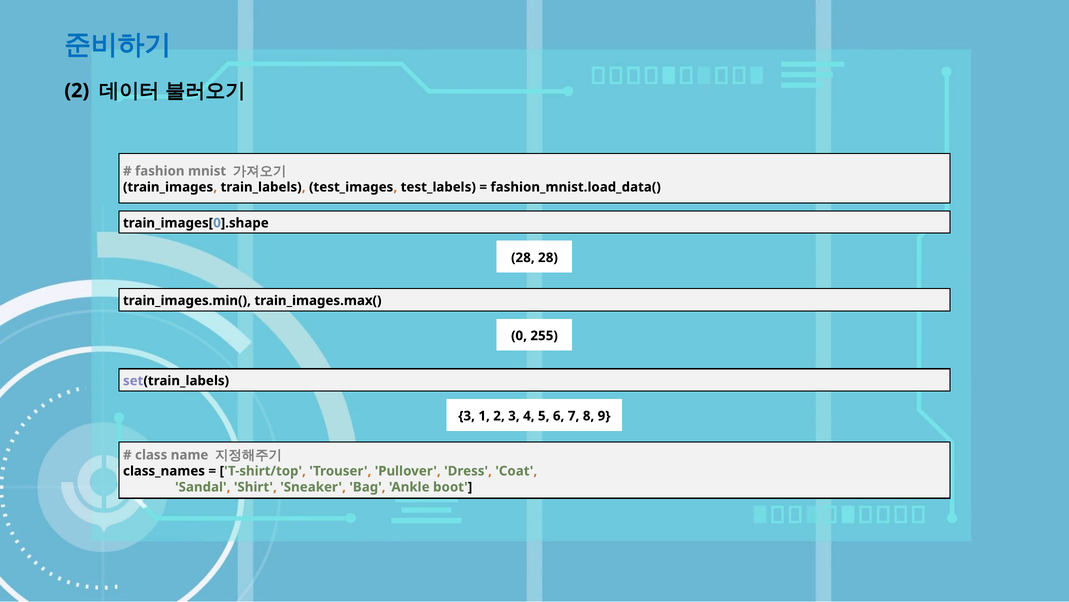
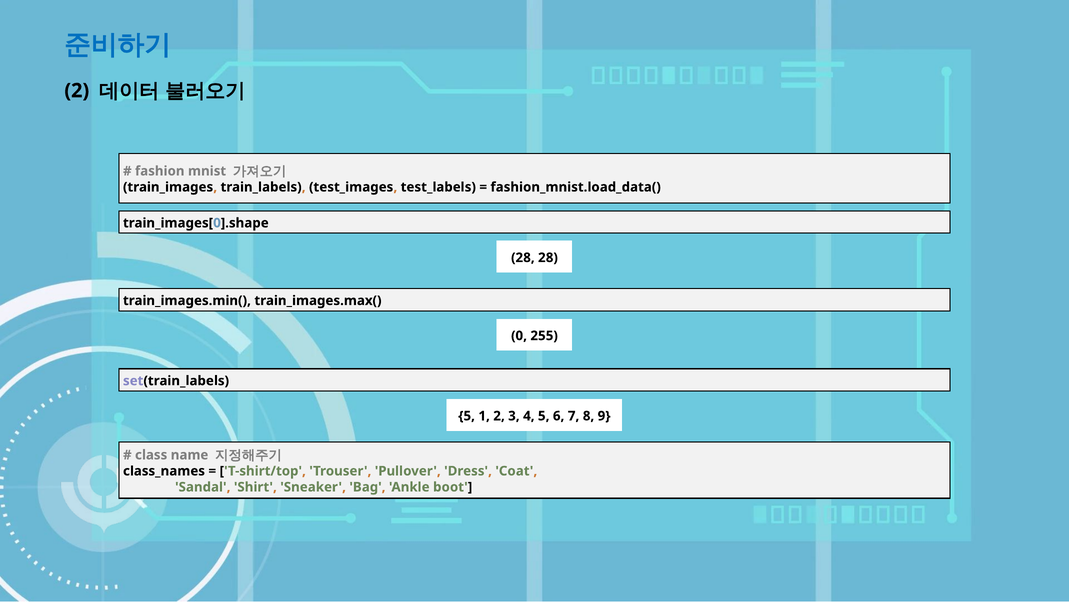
3 at (467, 415): 3 -> 5
